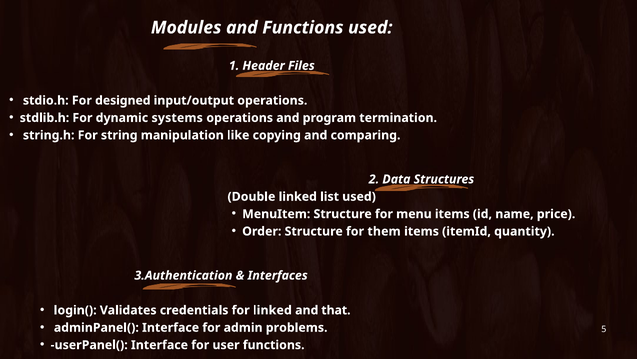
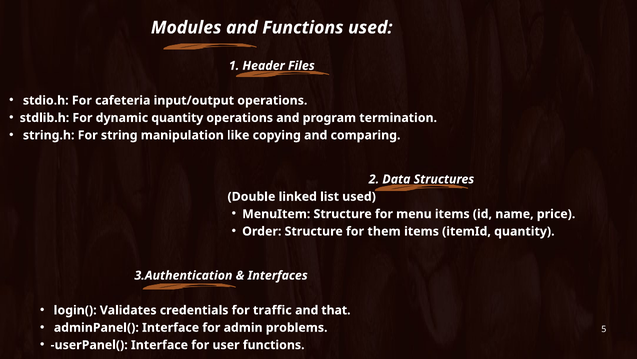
designed: designed -> cafeteria
dynamic systems: systems -> quantity
for linked: linked -> traffic
